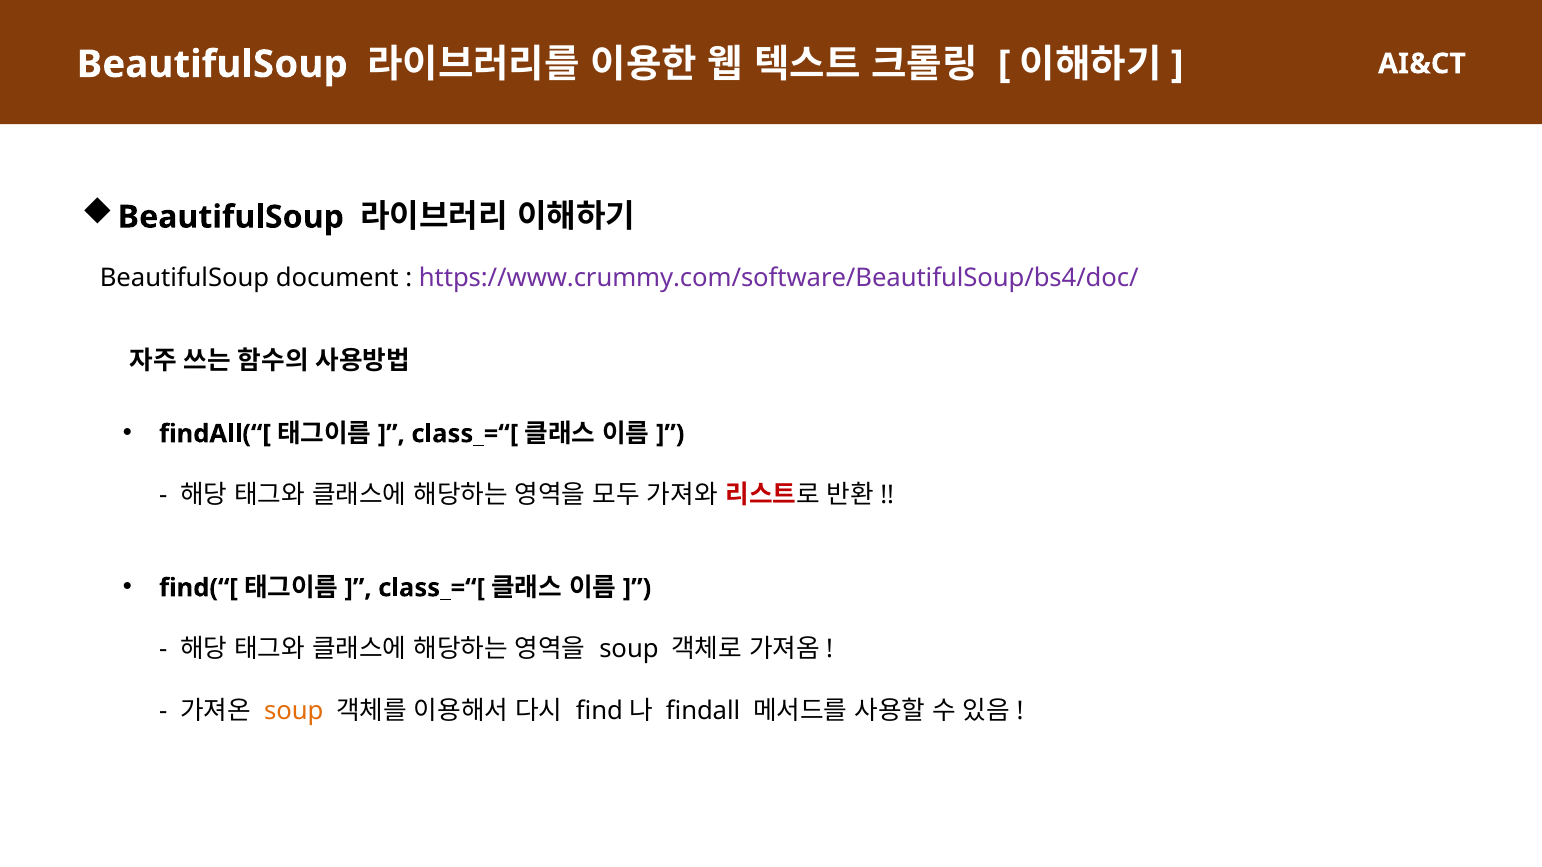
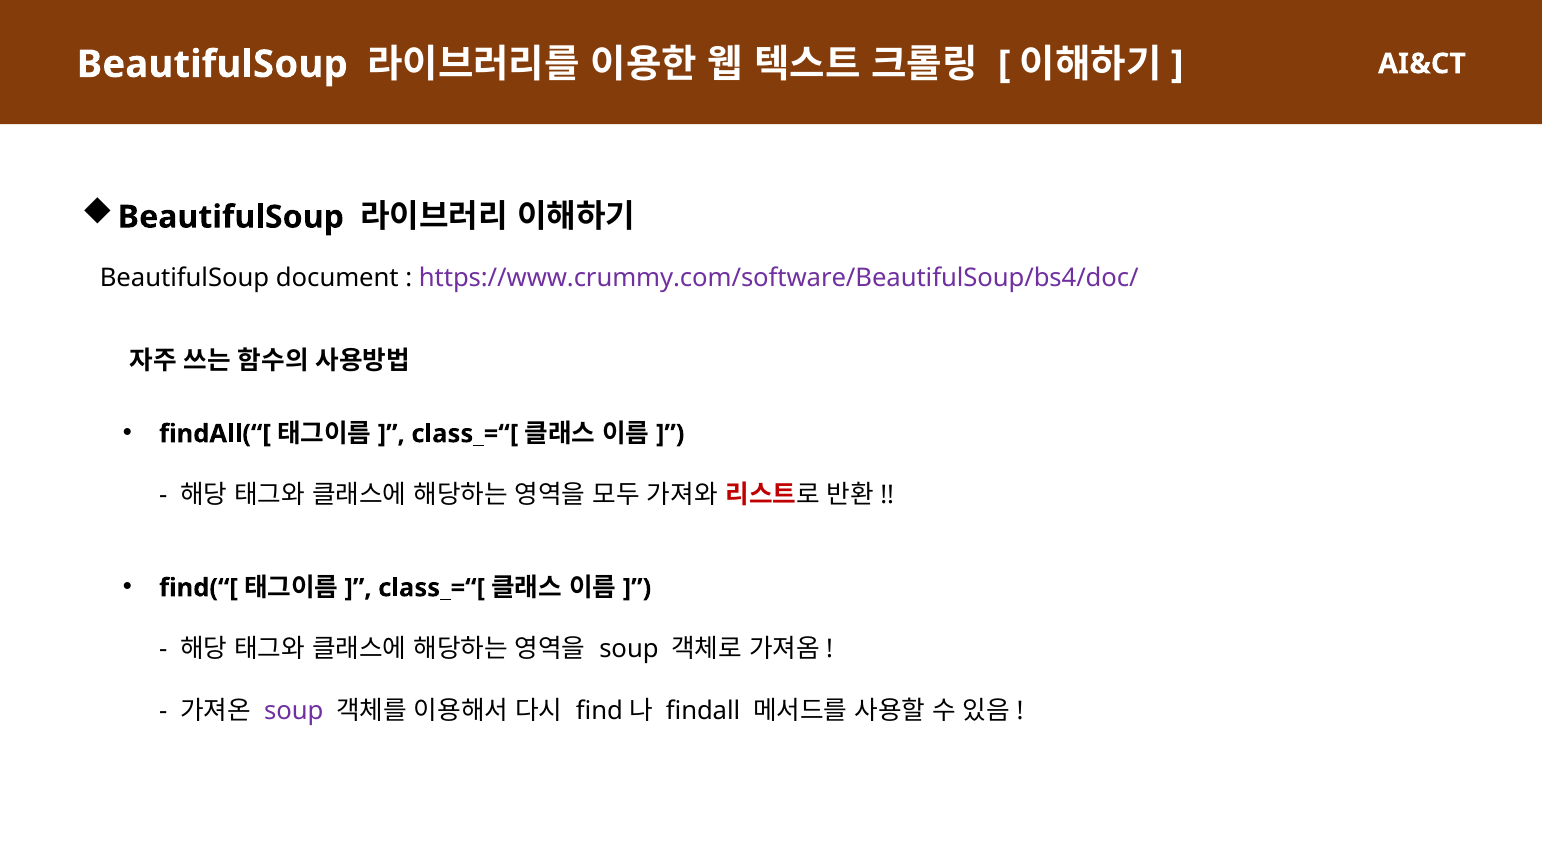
soup at (294, 711) colour: orange -> purple
